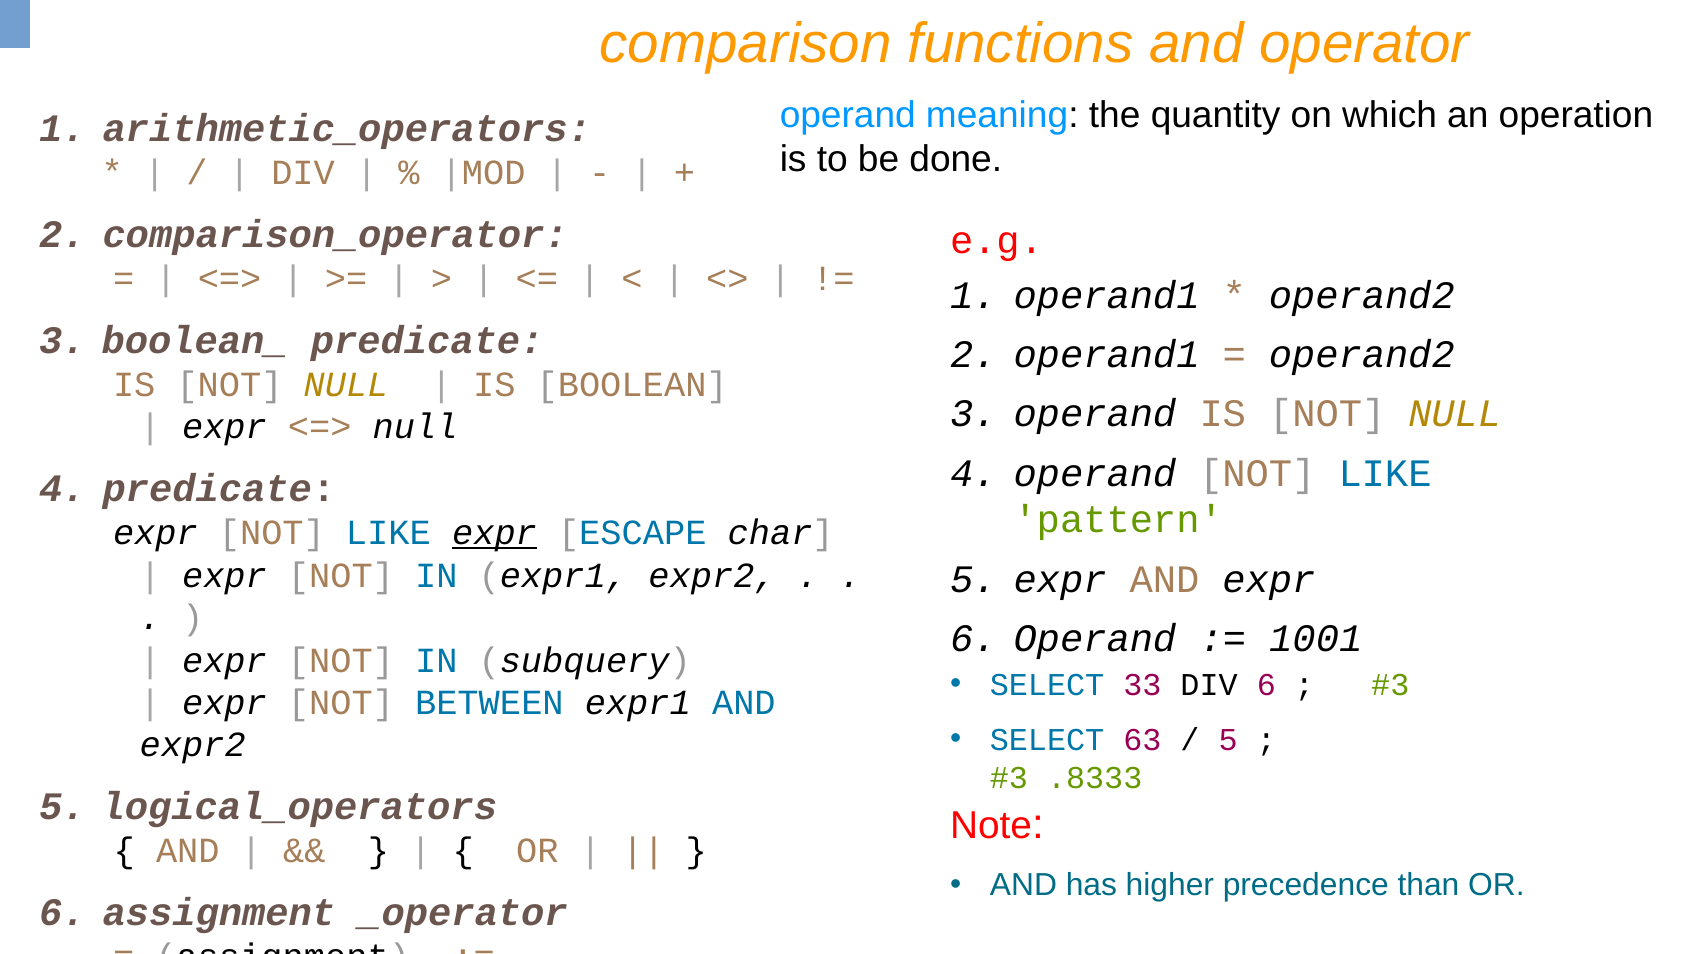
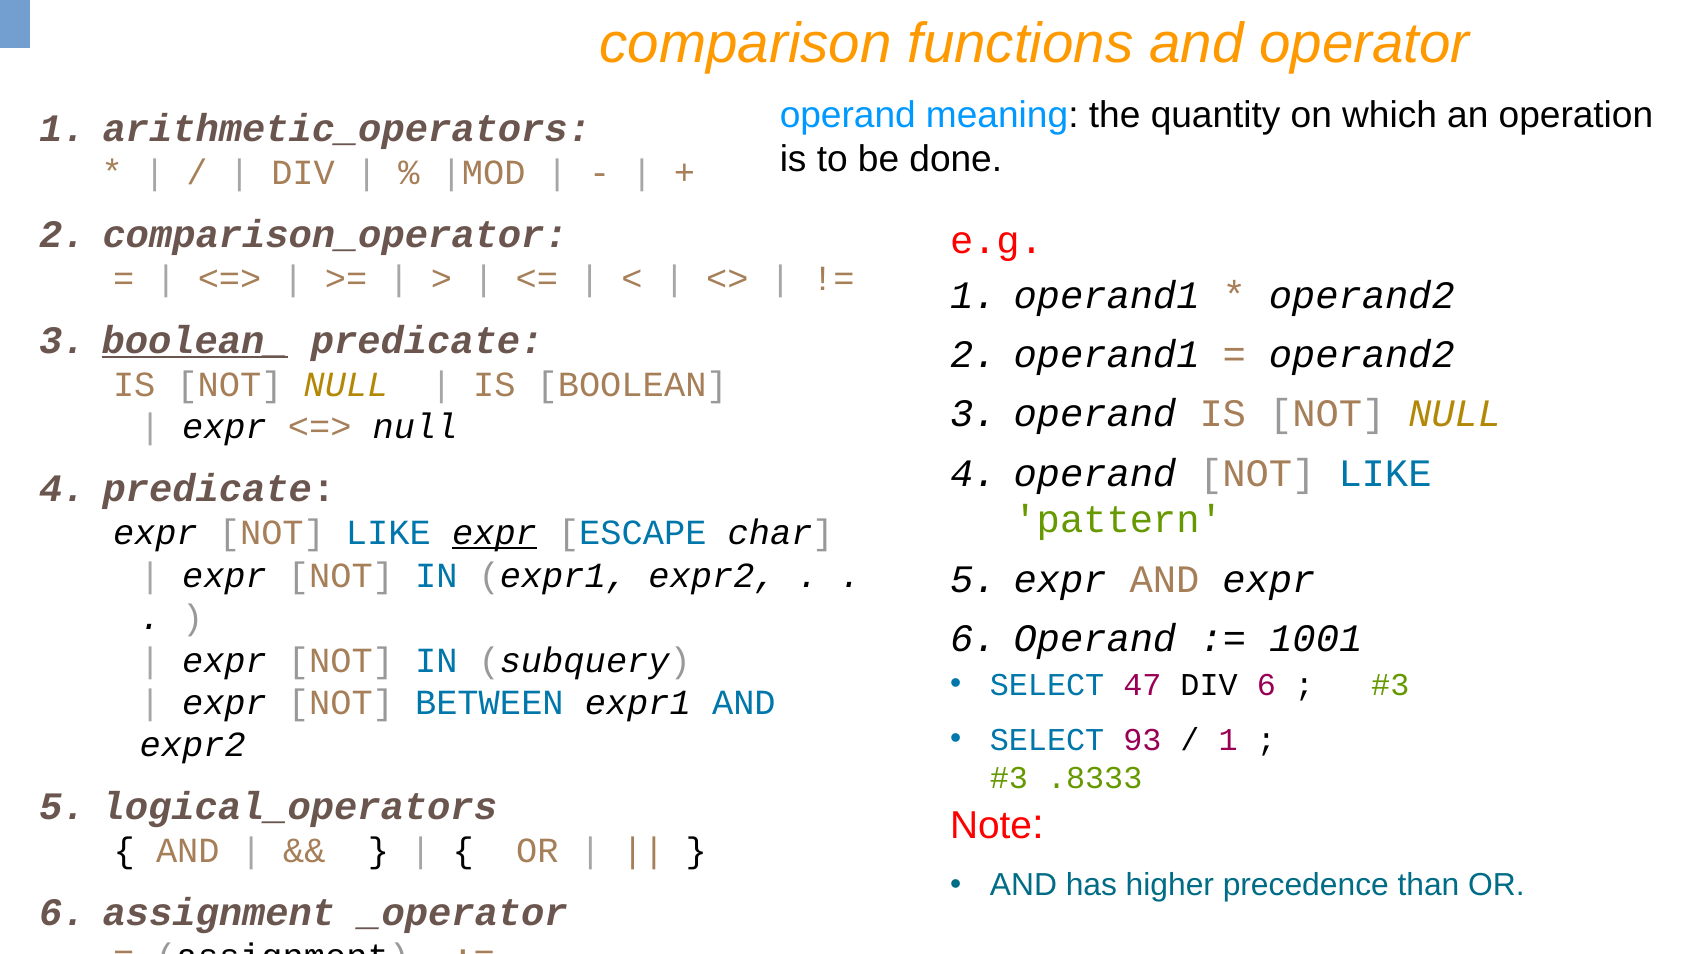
boolean_ underline: none -> present
33: 33 -> 47
63: 63 -> 93
5 at (1228, 739): 5 -> 1
